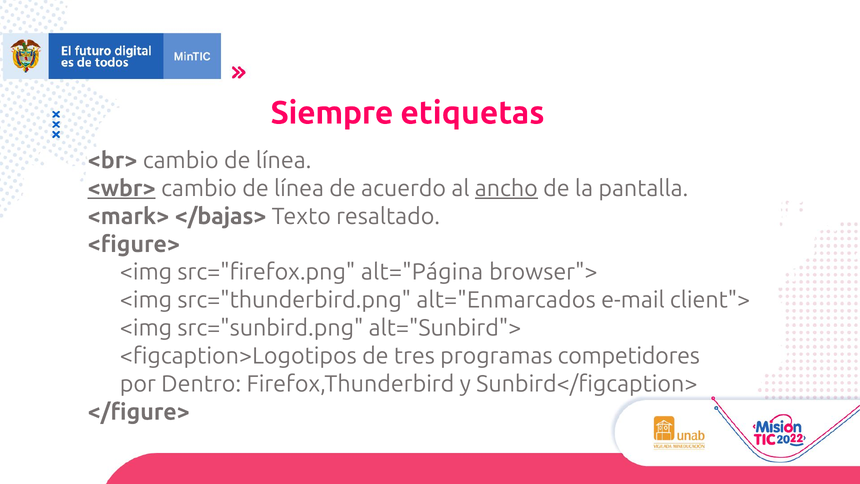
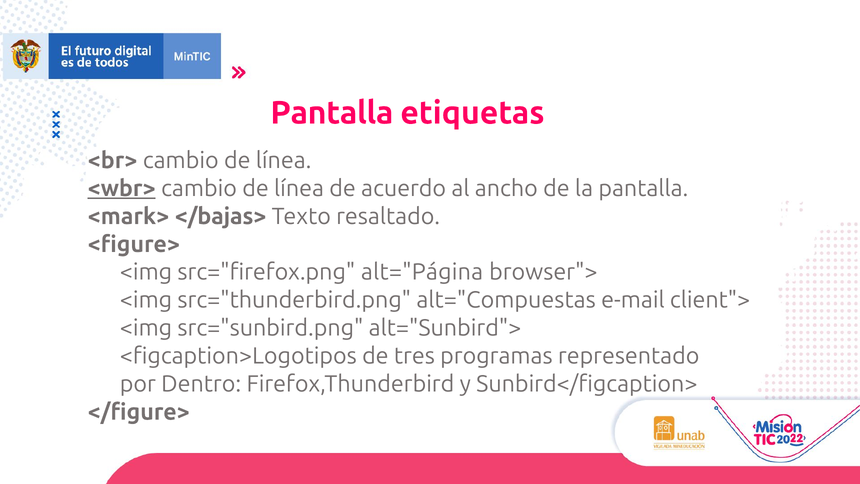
Siempre at (332, 113): Siempre -> Pantalla
ancho underline: present -> none
alt="Enmarcados: alt="Enmarcados -> alt="Compuestas
competidores: competidores -> representado
